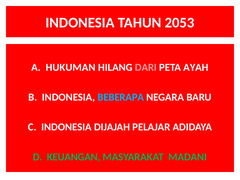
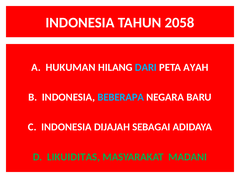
2053: 2053 -> 2058
DARI colour: pink -> light blue
PELAJAR: PELAJAR -> SEBAGAI
KEUANGAN: KEUANGAN -> LIKUIDITAS
